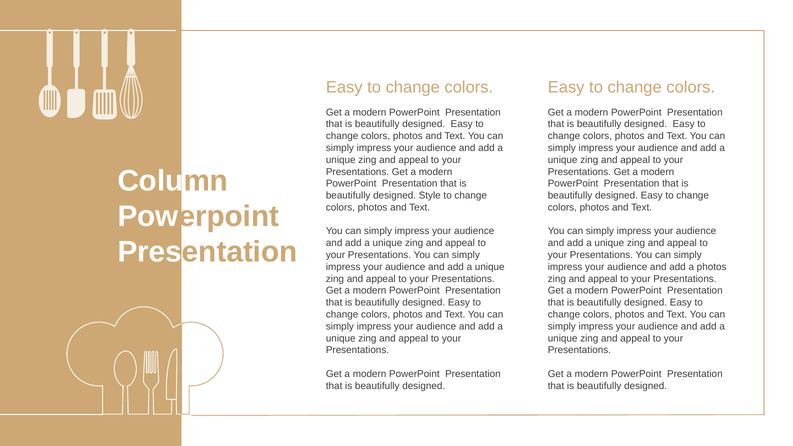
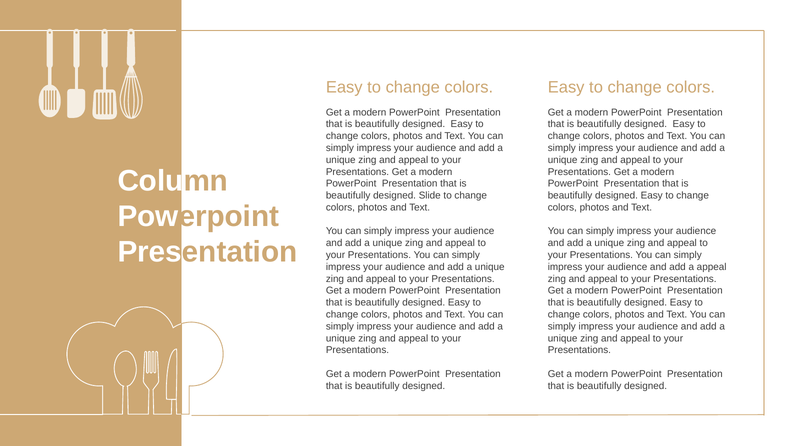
Style: Style -> Slide
a photos: photos -> appeal
